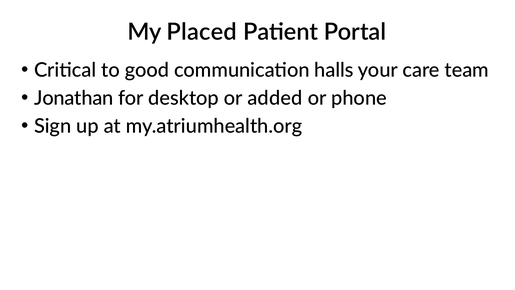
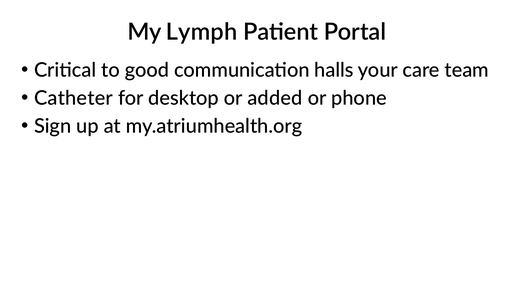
Placed: Placed -> Lymph
Jonathan: Jonathan -> Catheter
